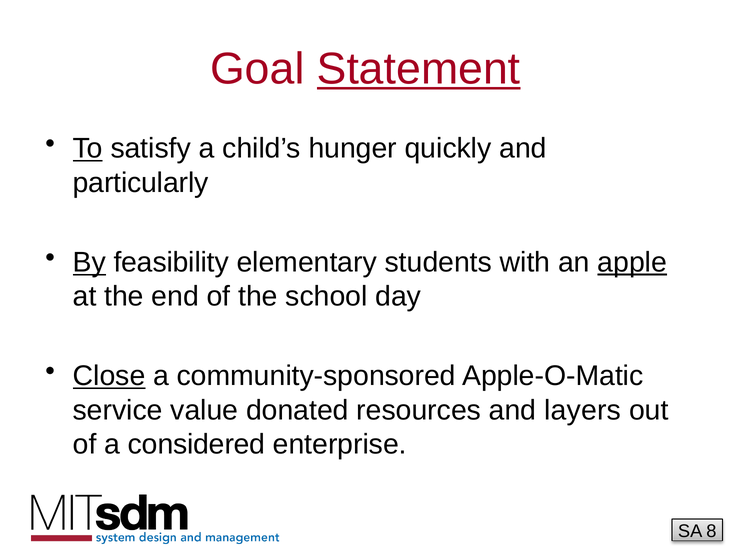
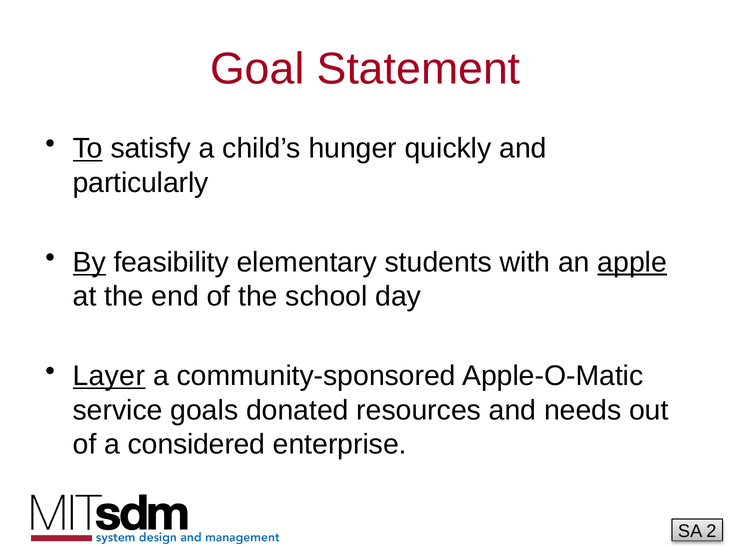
Statement underline: present -> none
Close: Close -> Layer
value: value -> goals
layers: layers -> needs
8: 8 -> 2
